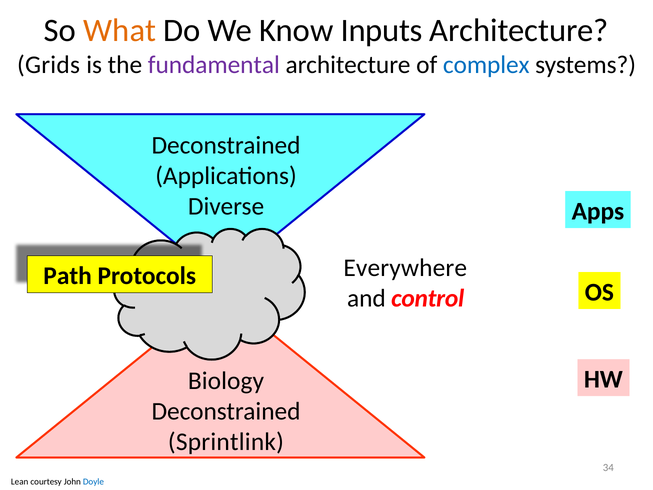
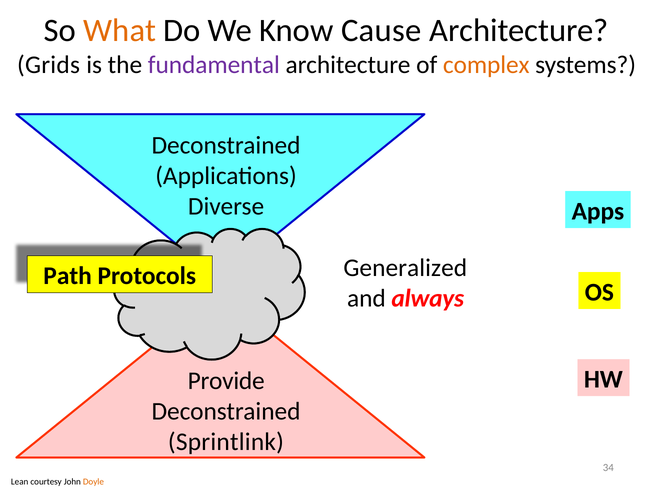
Inputs: Inputs -> Cause
complex colour: blue -> orange
Everywhere: Everywhere -> Generalized
control: control -> always
Biology: Biology -> Provide
Doyle colour: blue -> orange
